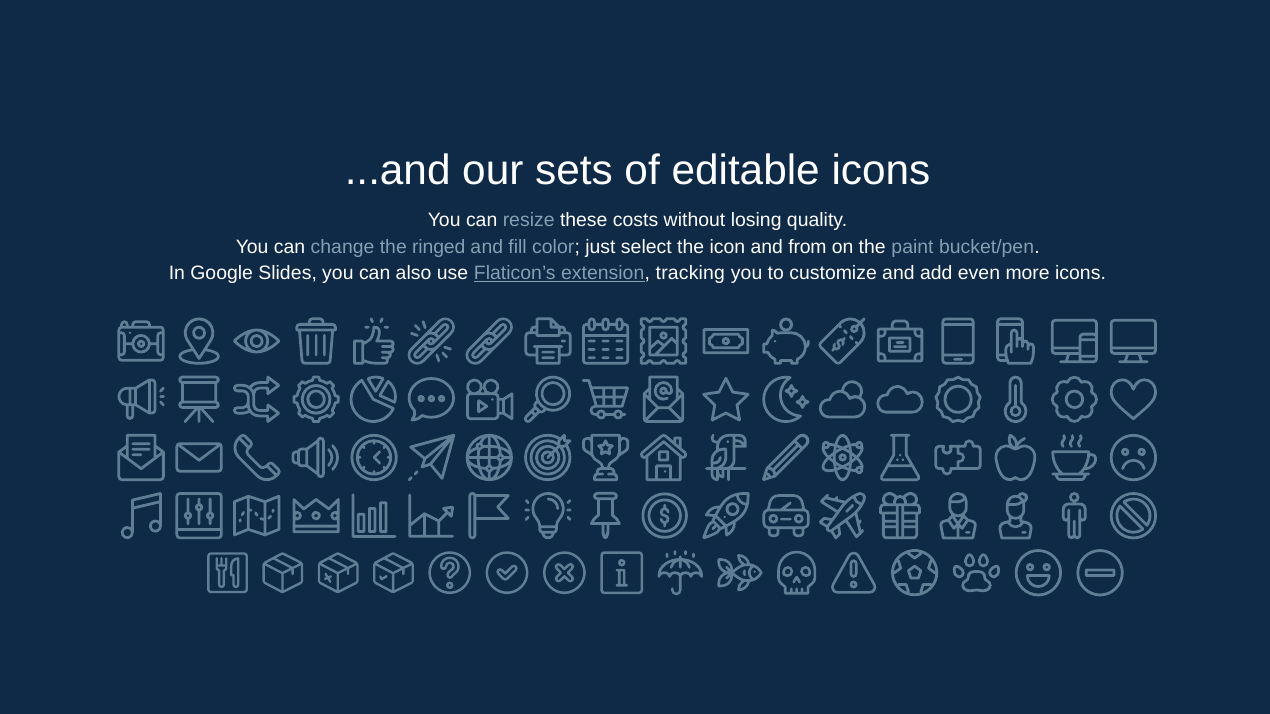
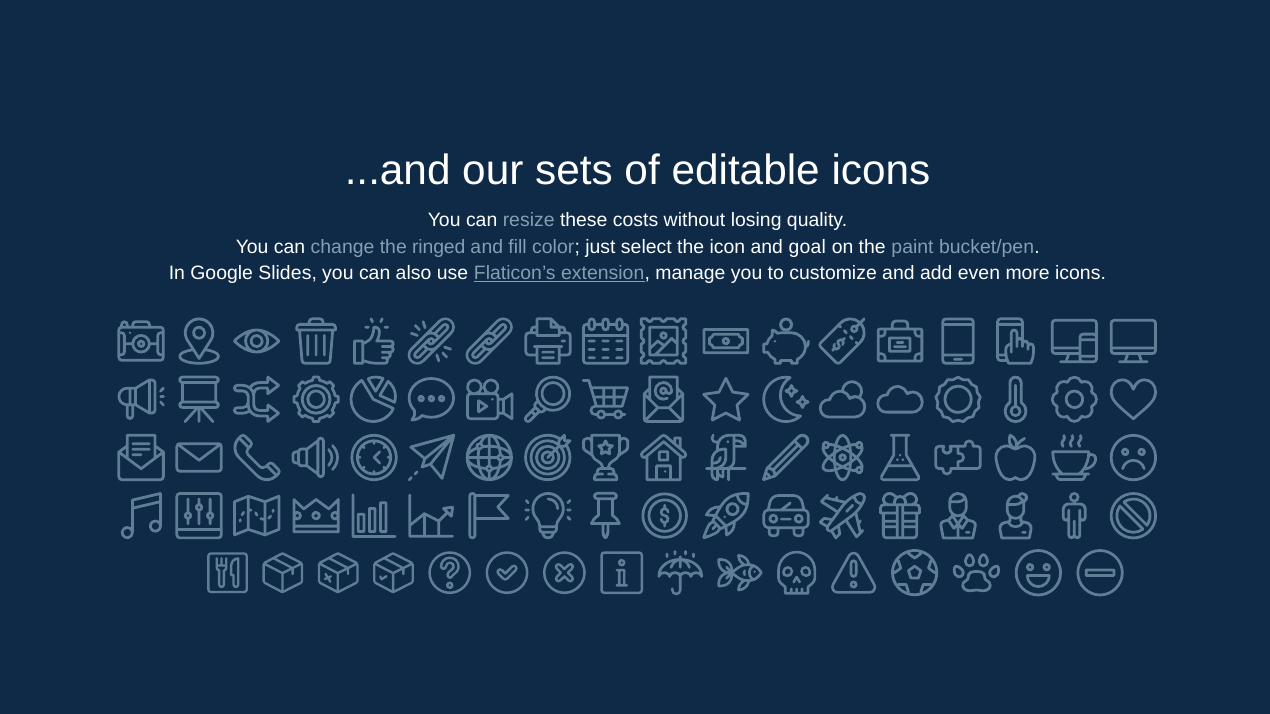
from: from -> goal
tracking: tracking -> manage
